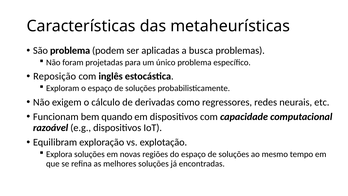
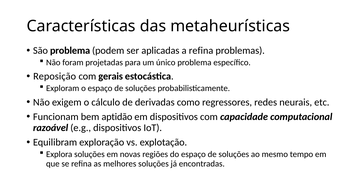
a busca: busca -> refina
inglês: inglês -> gerais
quando: quando -> aptidão
